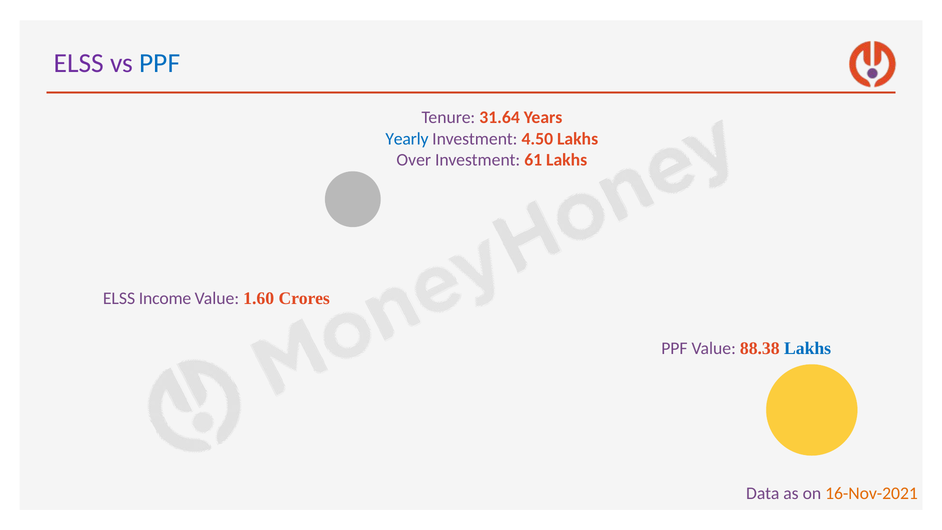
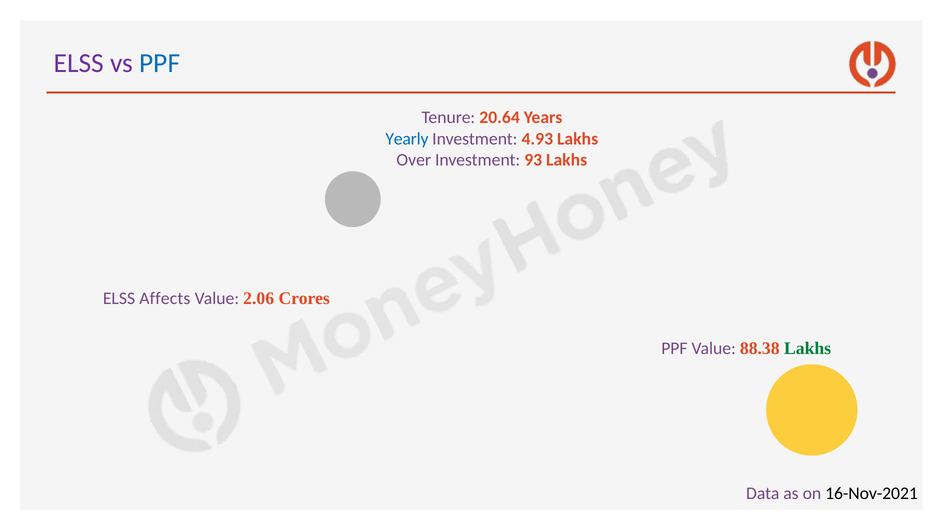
31.64: 31.64 -> 20.64
4.50: 4.50 -> 4.93
61: 61 -> 93
Income: Income -> Affects
1.60: 1.60 -> 2.06
Lakhs at (808, 348) colour: blue -> green
16-Nov-2021 colour: orange -> black
